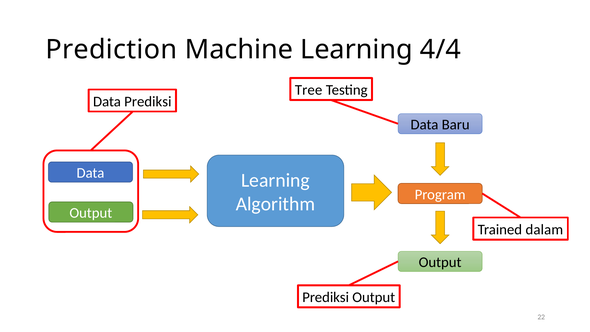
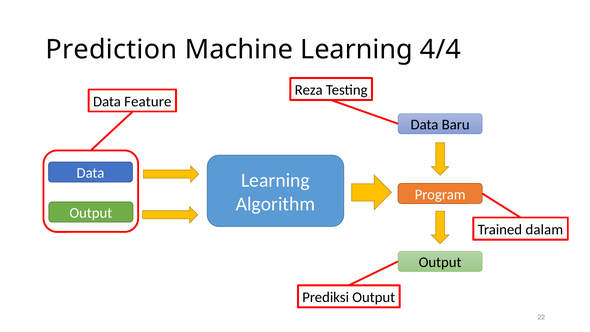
Tree: Tree -> Reza
Data Prediksi: Prediksi -> Feature
